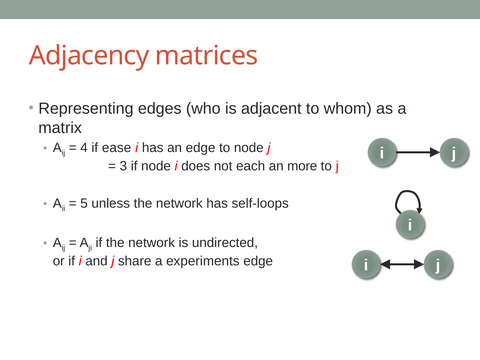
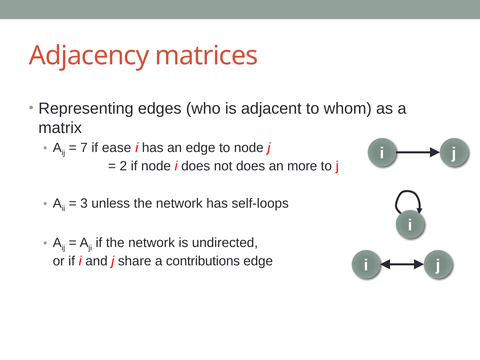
4: 4 -> 7
3: 3 -> 2
not each: each -> does
5: 5 -> 3
experiments: experiments -> contributions
